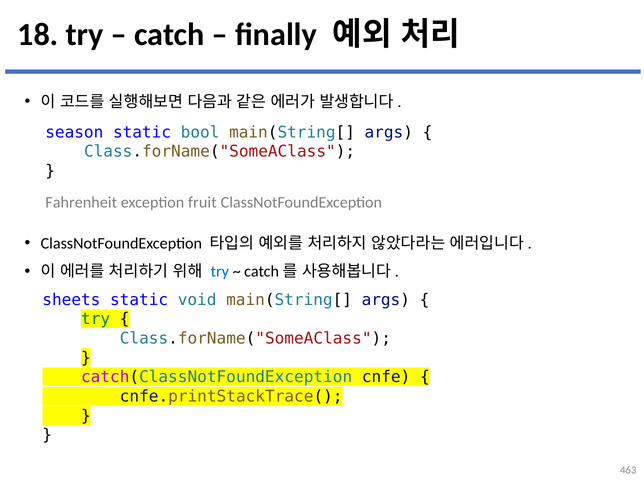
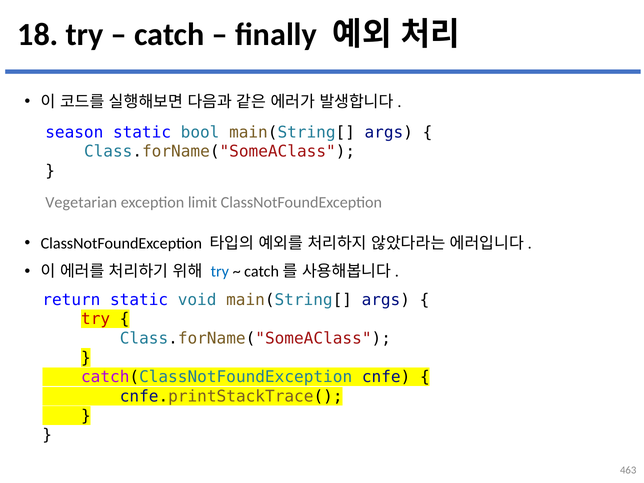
Fahrenheit: Fahrenheit -> Vegetarian
fruit: fruit -> limit
sheets: sheets -> return
try at (96, 319) colour: green -> red
